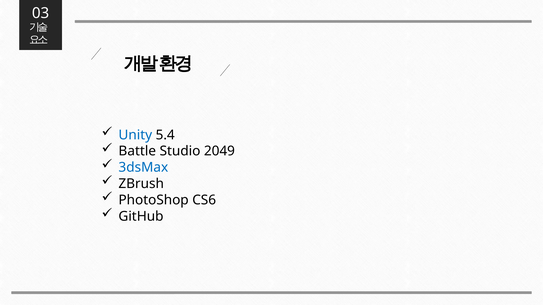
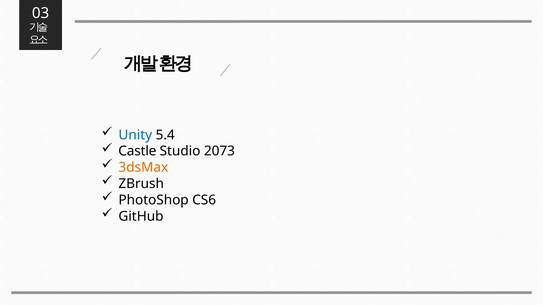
Battle: Battle -> Castle
2049: 2049 -> 2073
3dsMax colour: blue -> orange
